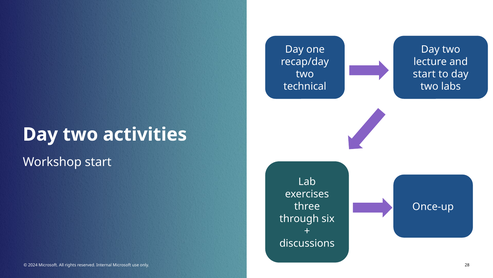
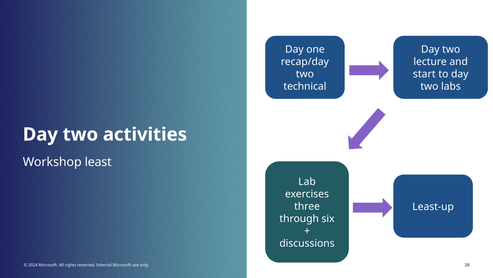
Workshop start: start -> least
Once-up: Once-up -> Least-up
